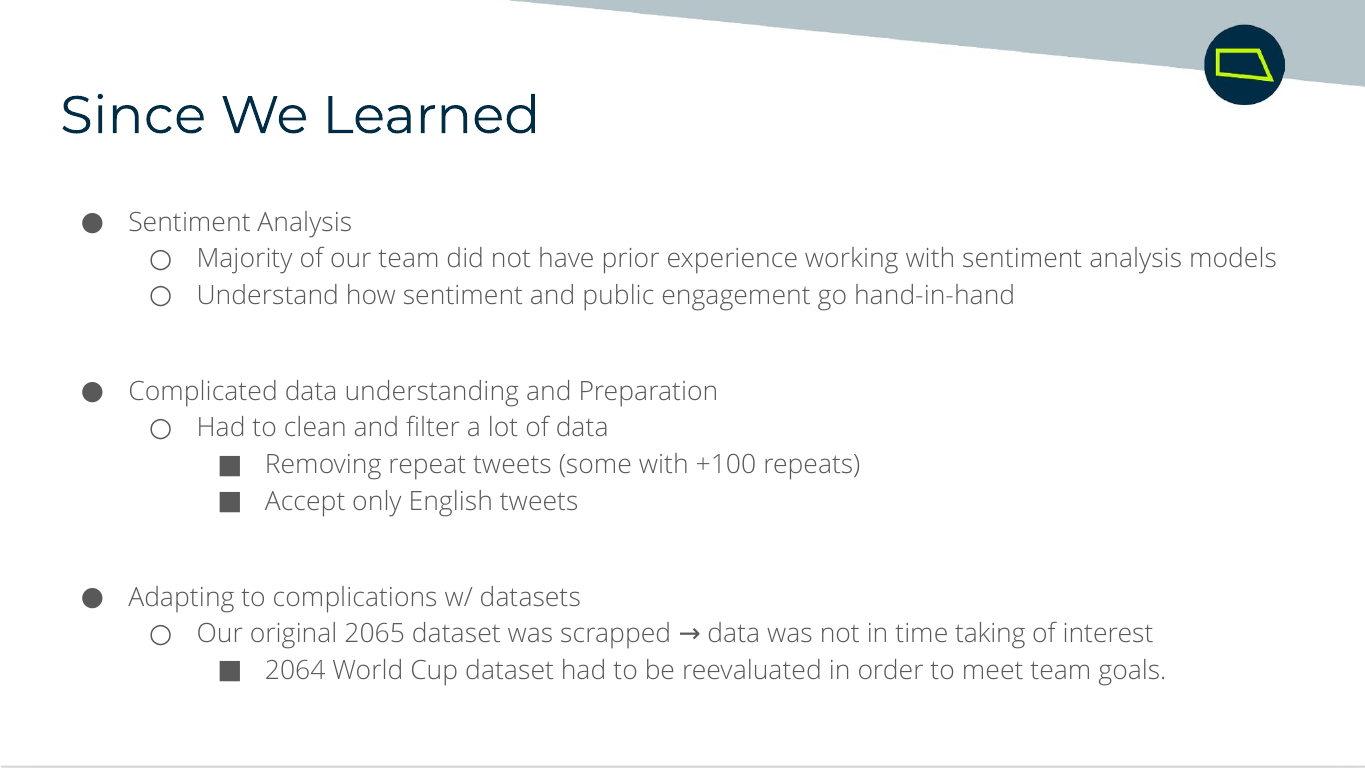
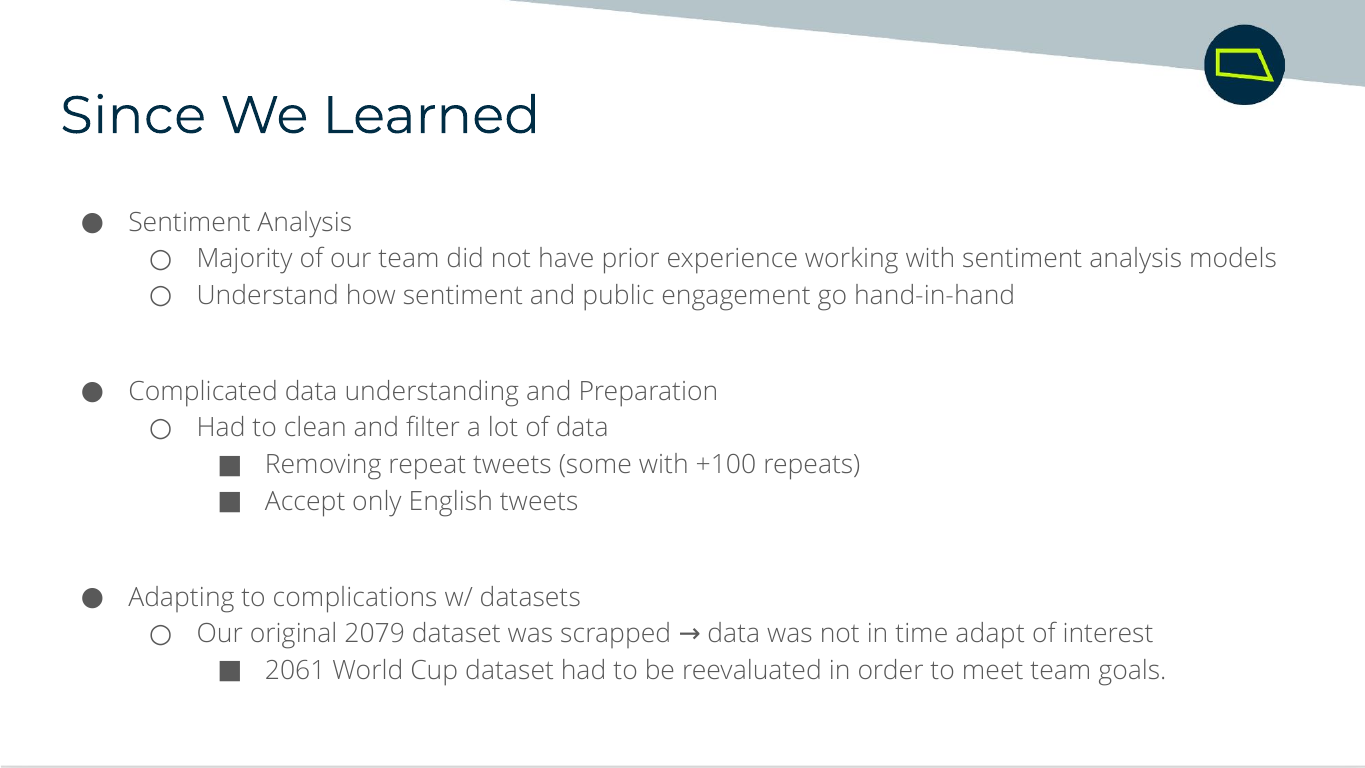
2065: 2065 -> 2079
taking: taking -> adapt
2064: 2064 -> 2061
